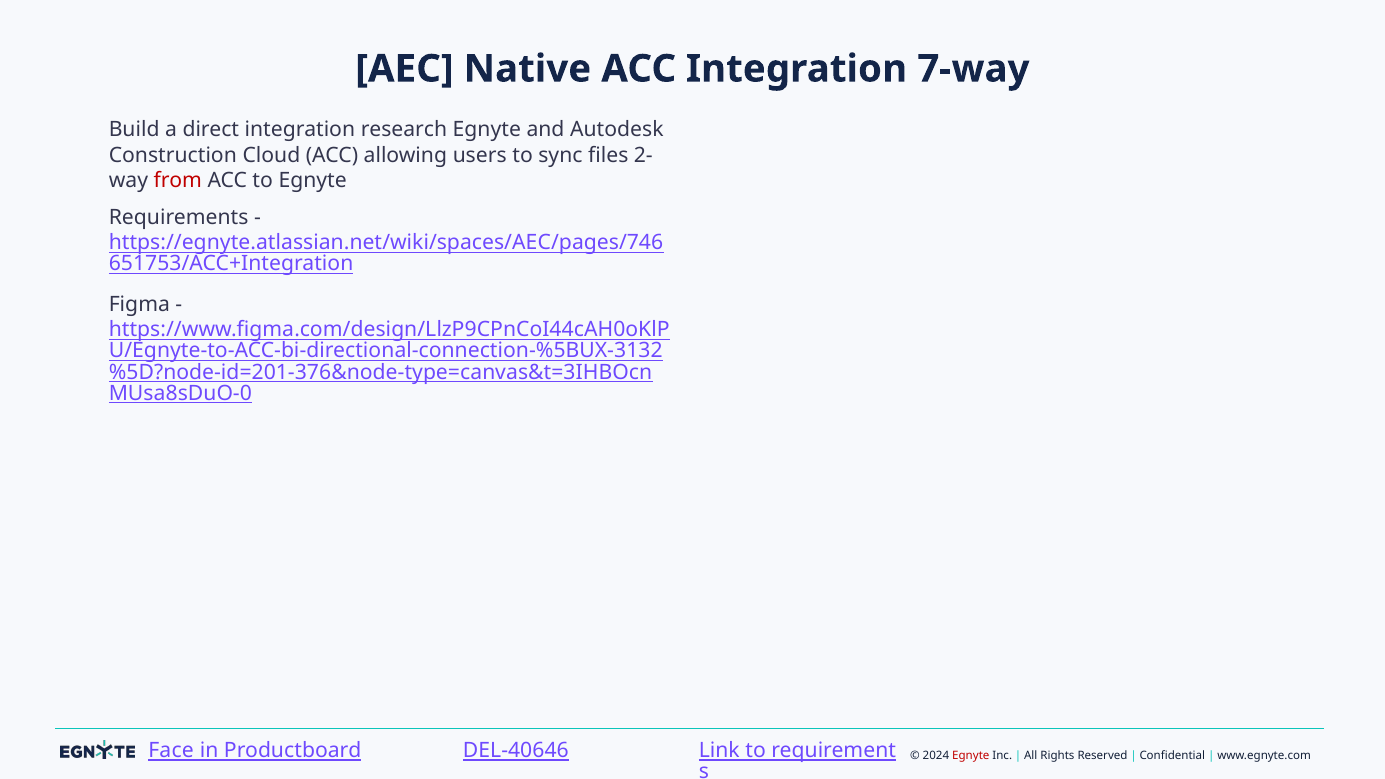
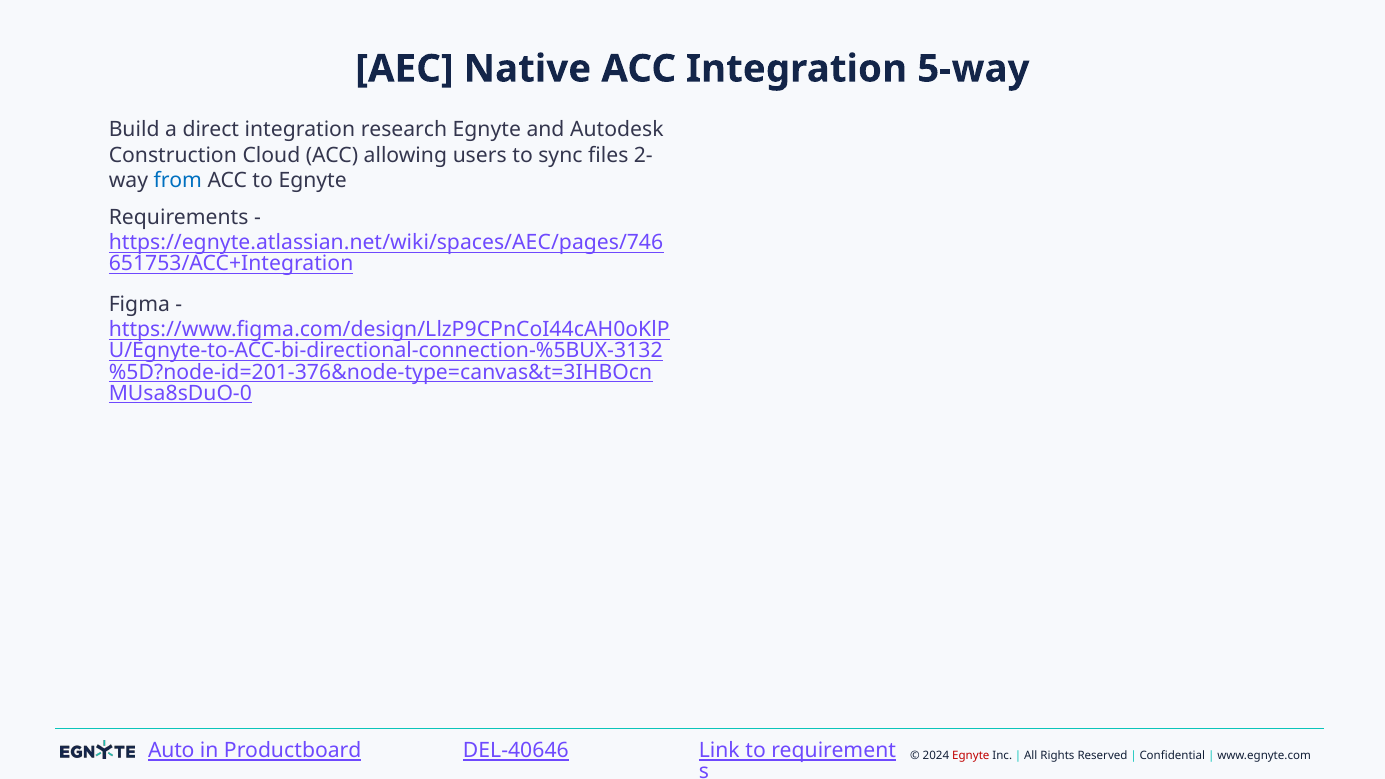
7-way: 7-way -> 5-way
from colour: red -> blue
Face: Face -> Auto
